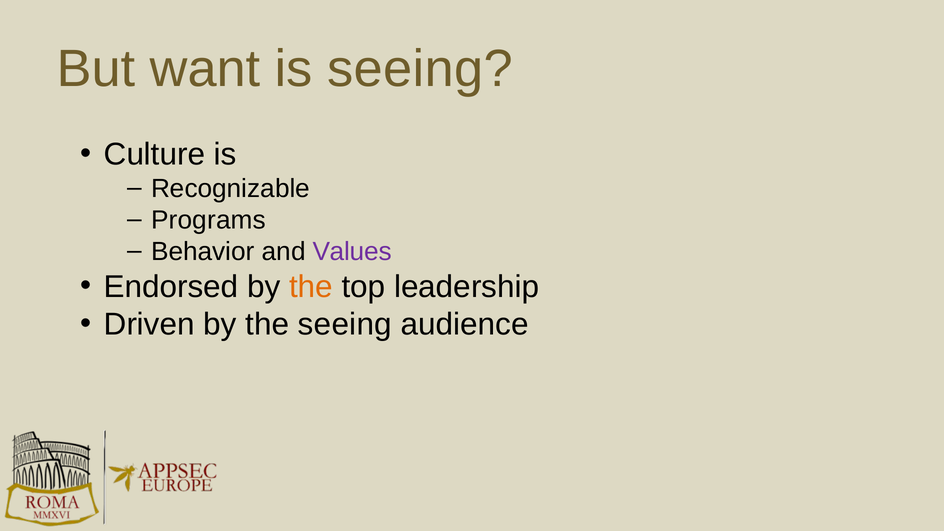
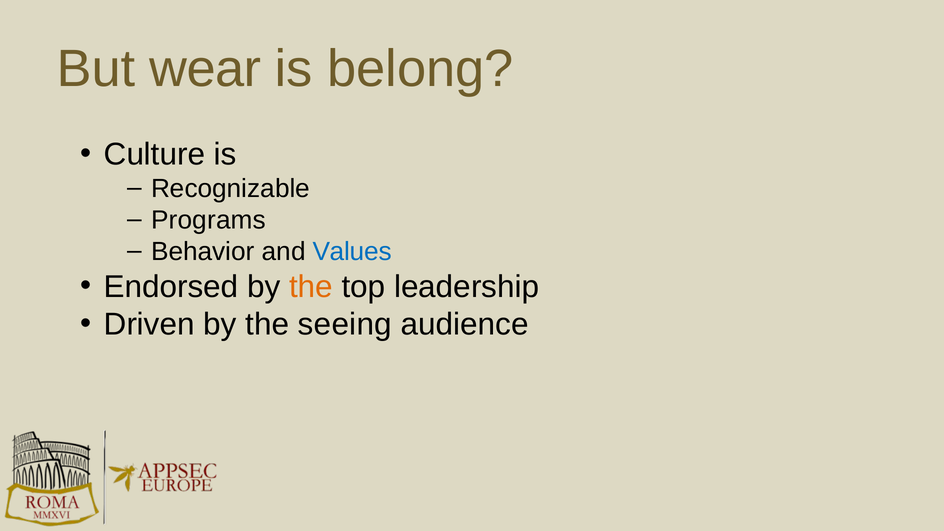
want: want -> wear
is seeing: seeing -> belong
Values colour: purple -> blue
